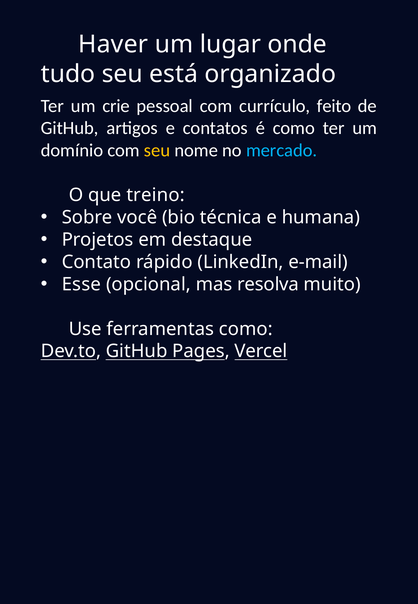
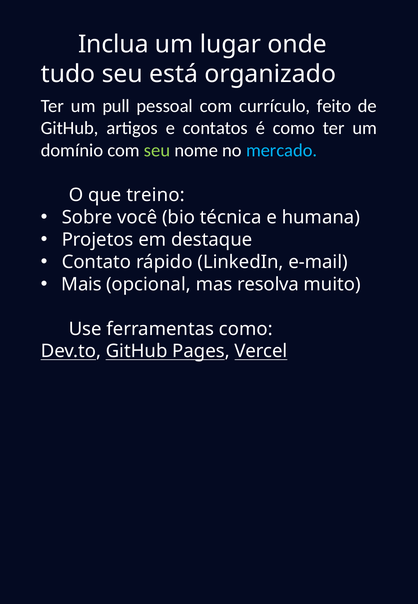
Haver: Haver -> Inclua
crie: crie -> pull
seu at (157, 150) colour: yellow -> light green
Esse: Esse -> Mais
